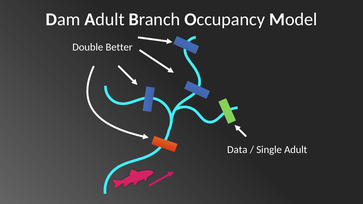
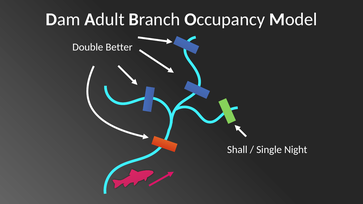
Data: Data -> Shall
Single Adult: Adult -> Night
